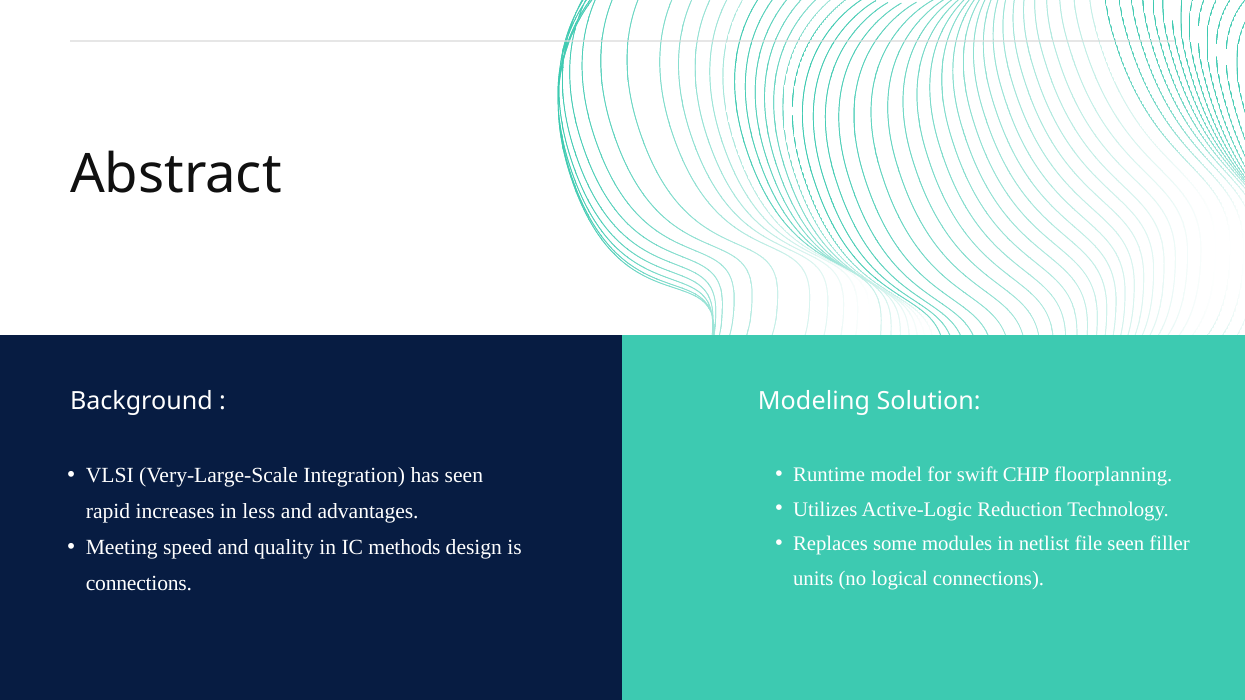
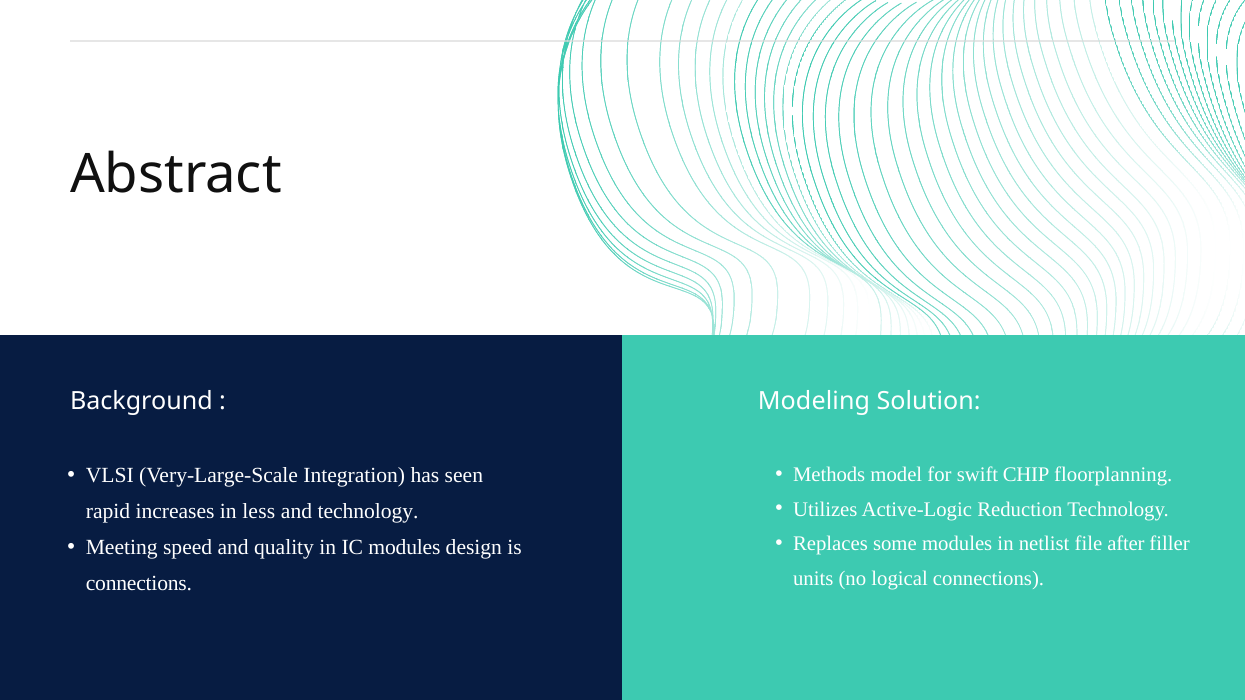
Runtime: Runtime -> Methods
and advantages: advantages -> technology
file seen: seen -> after
IC methods: methods -> modules
